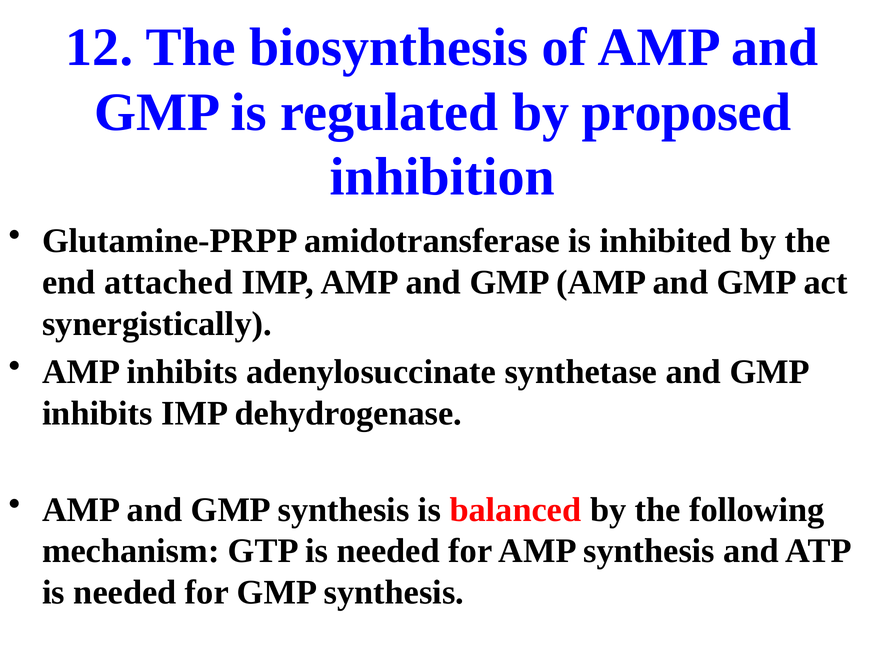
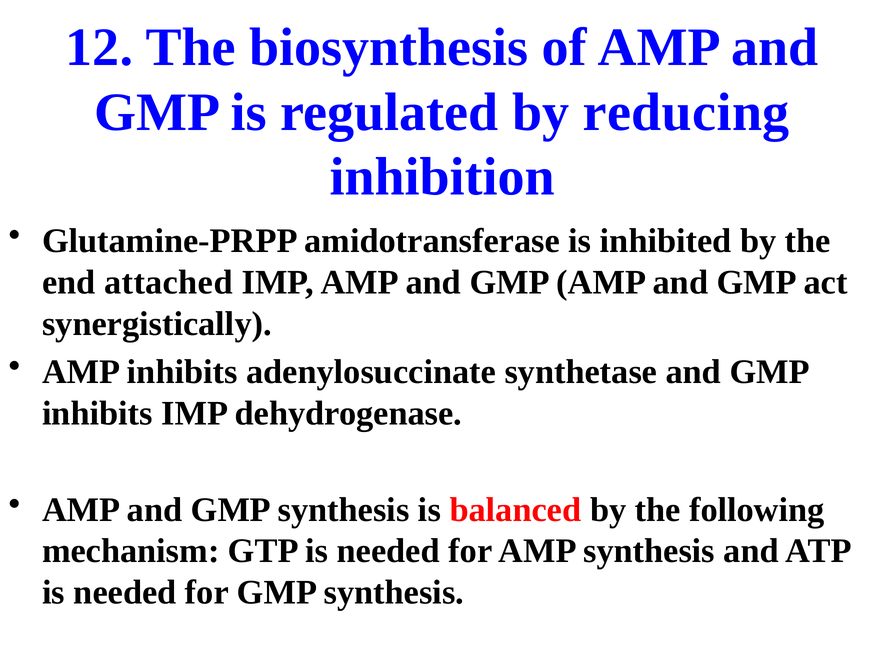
proposed: proposed -> reducing
